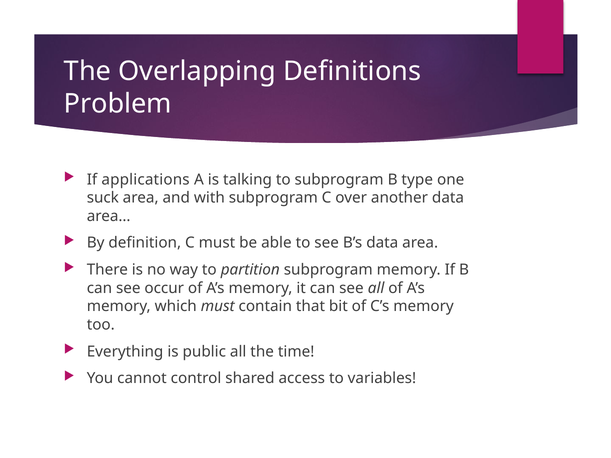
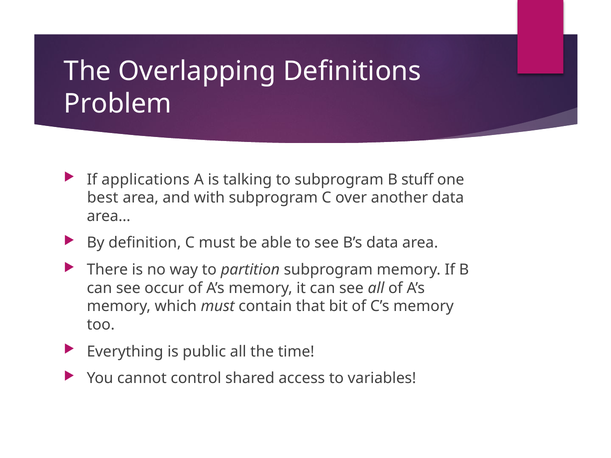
type: type -> stuff
suck: suck -> best
